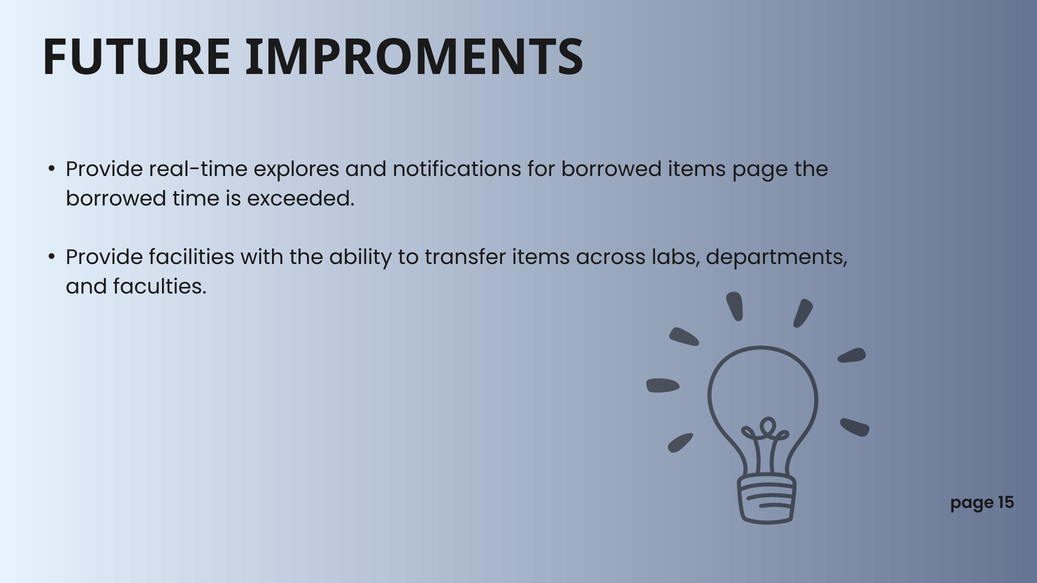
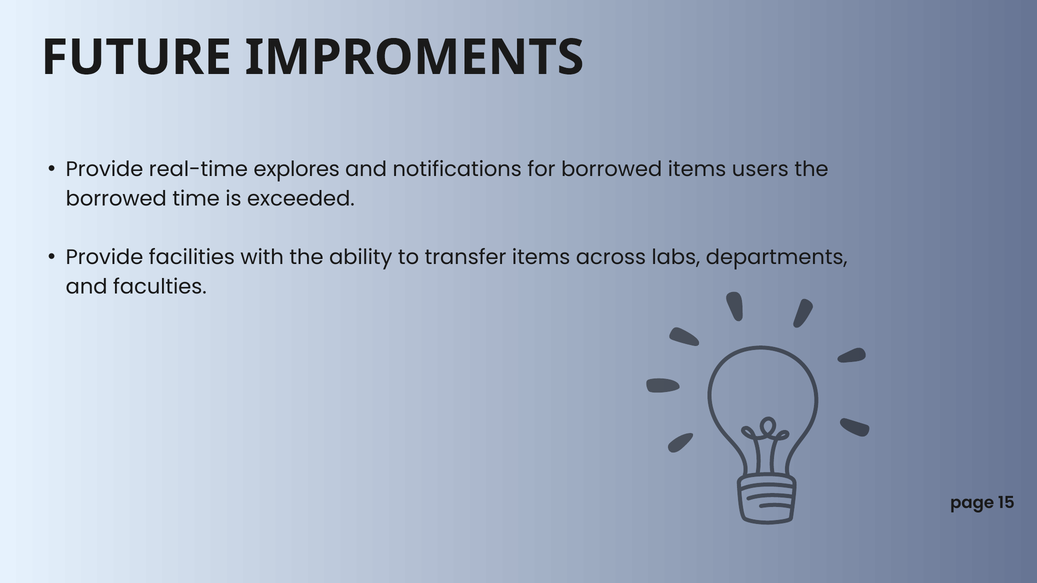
items page: page -> users
